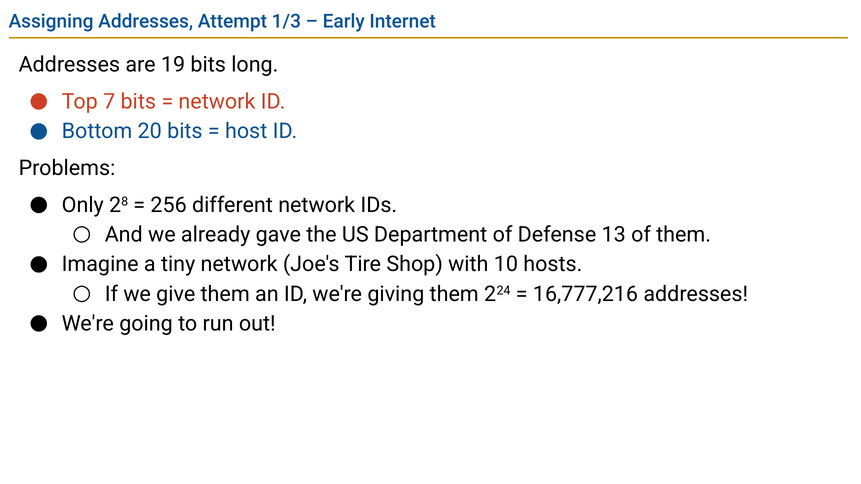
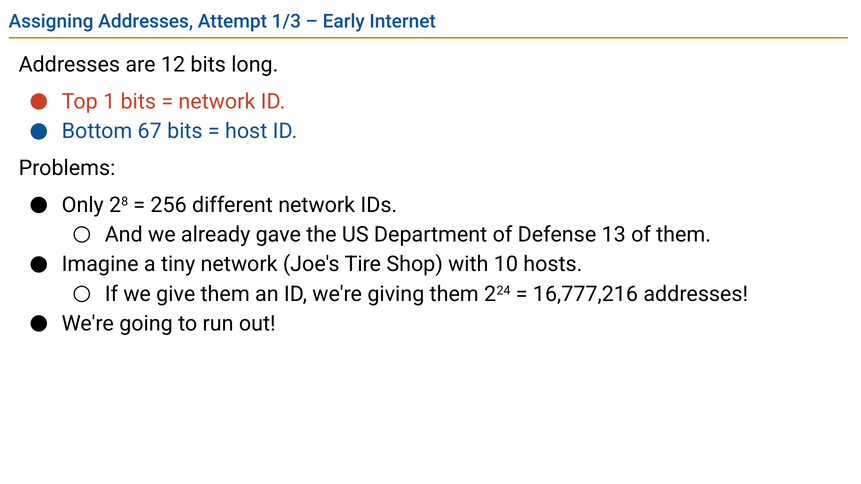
19: 19 -> 12
7: 7 -> 1
20: 20 -> 67
